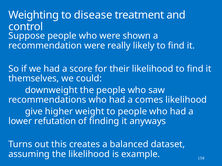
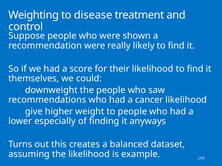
comes: comes -> cancer
refutation: refutation -> especially
